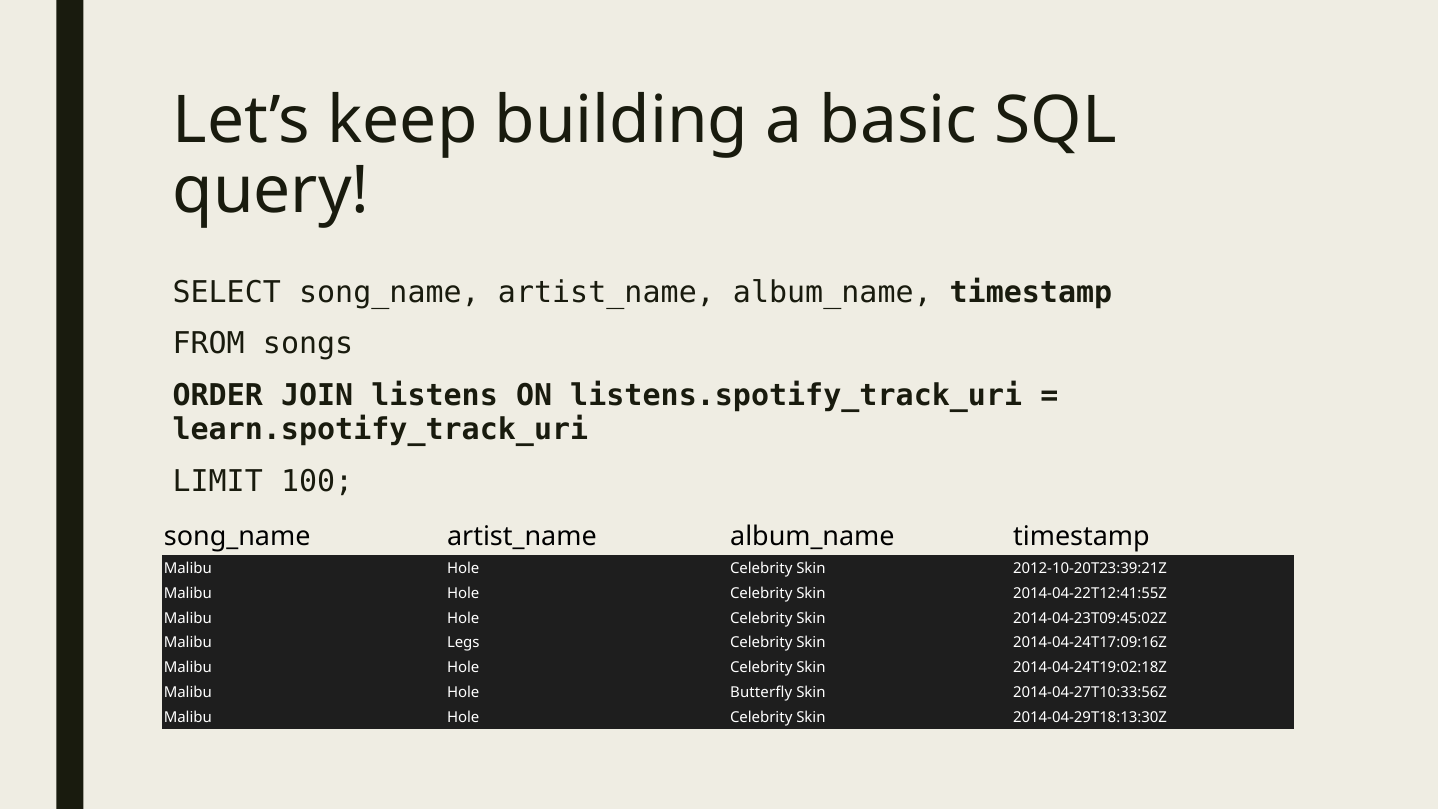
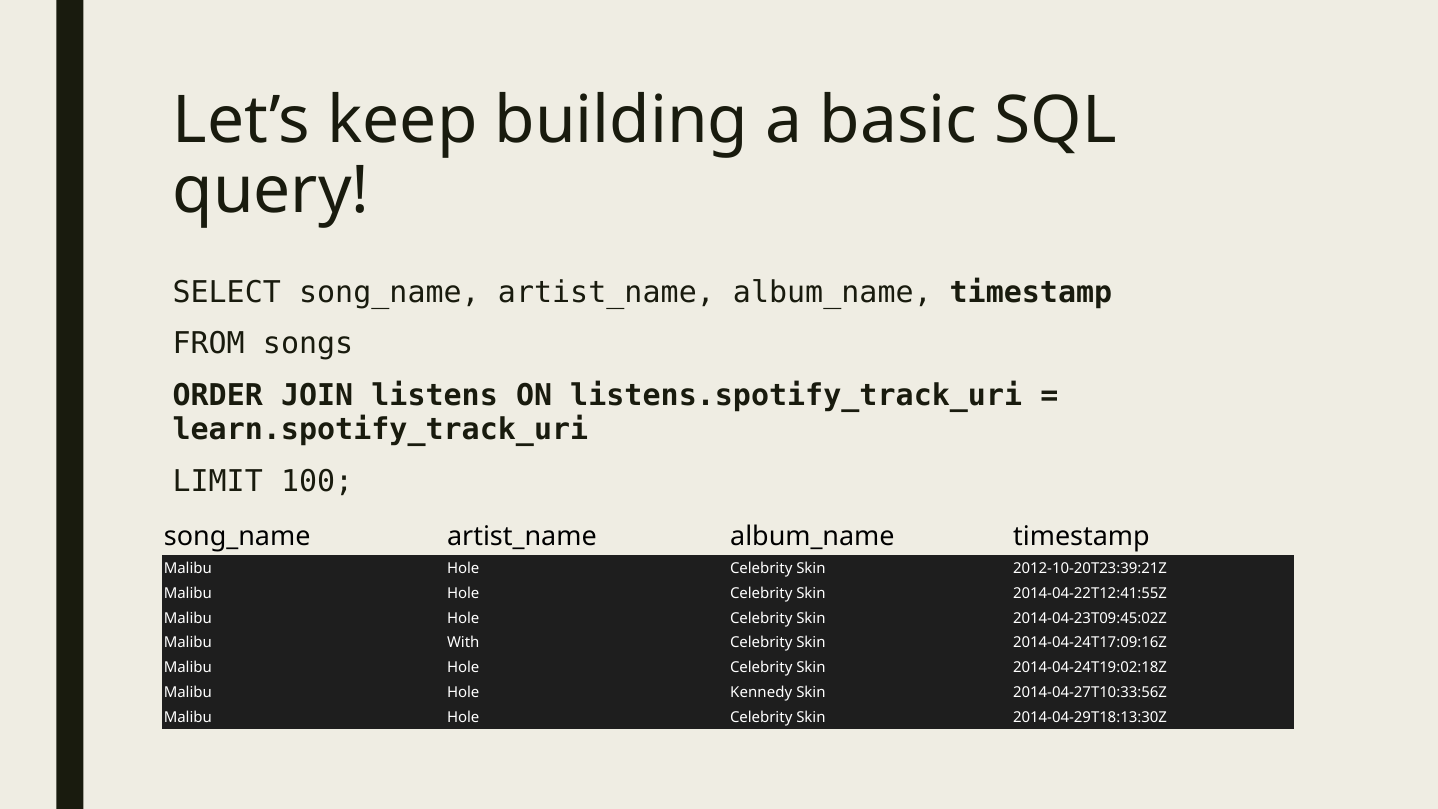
Legs: Legs -> With
Butterfly: Butterfly -> Kennedy
